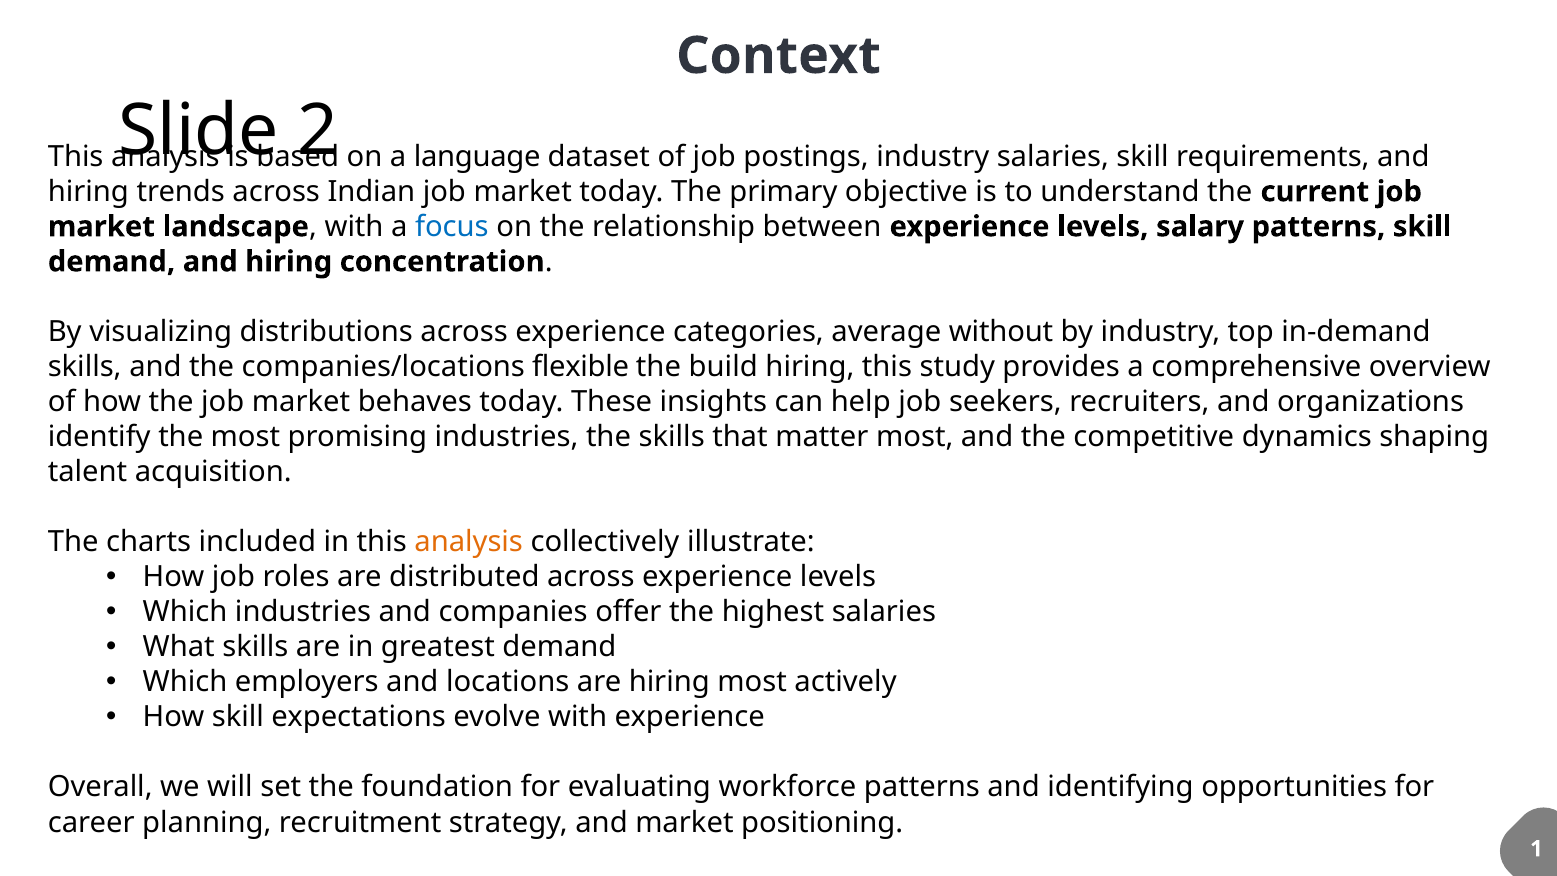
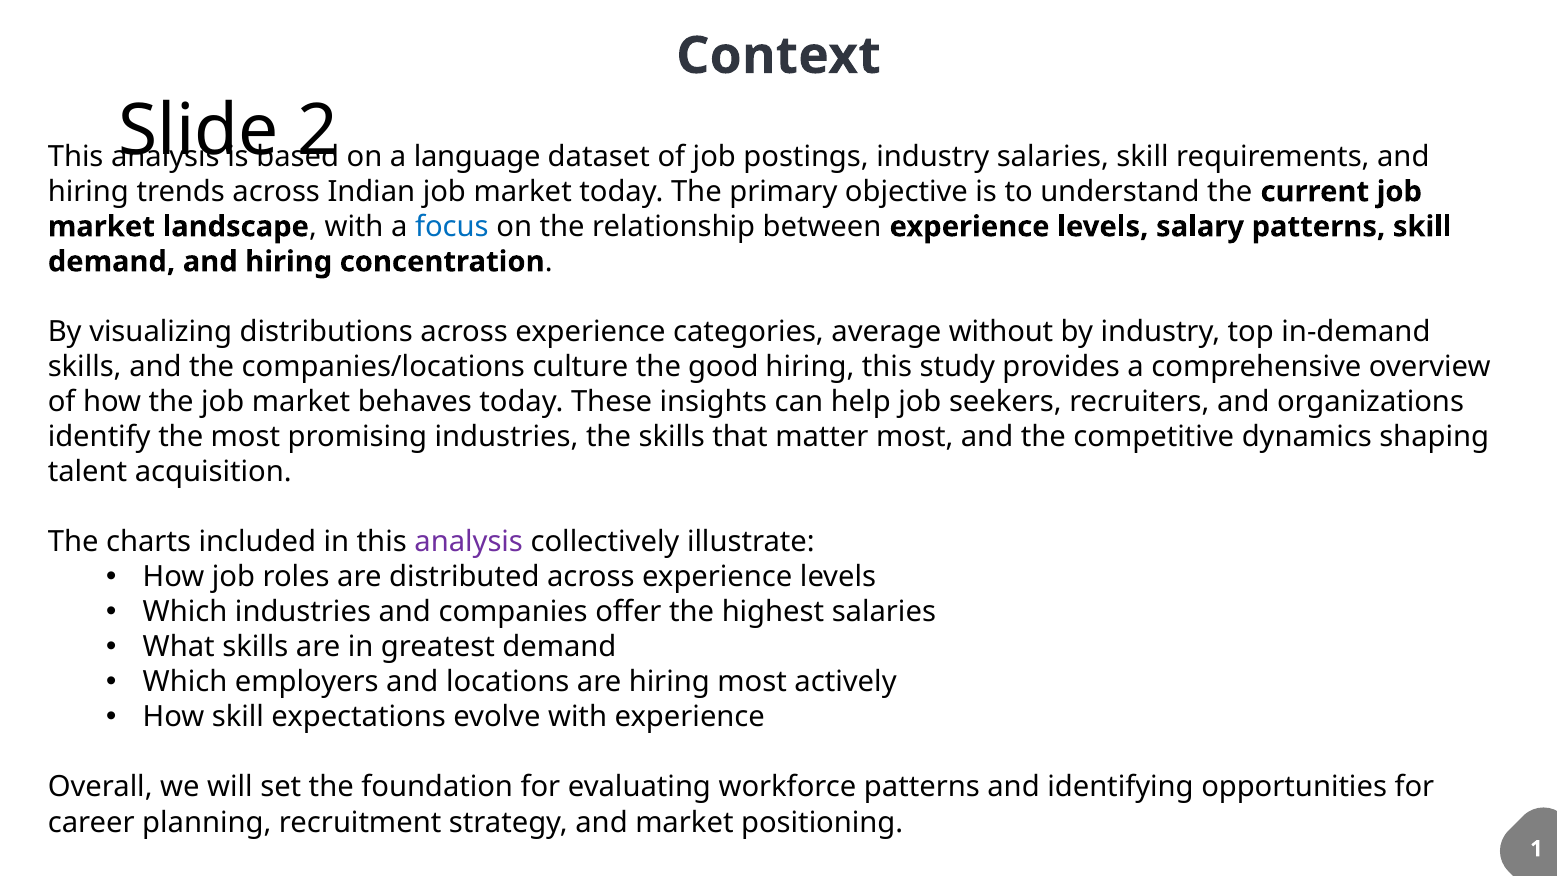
flexible: flexible -> culture
build: build -> good
analysis at (469, 542) colour: orange -> purple
